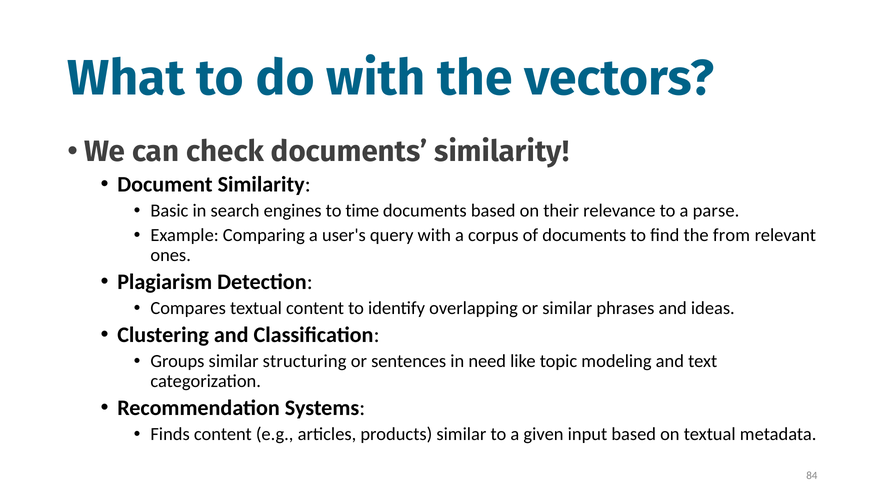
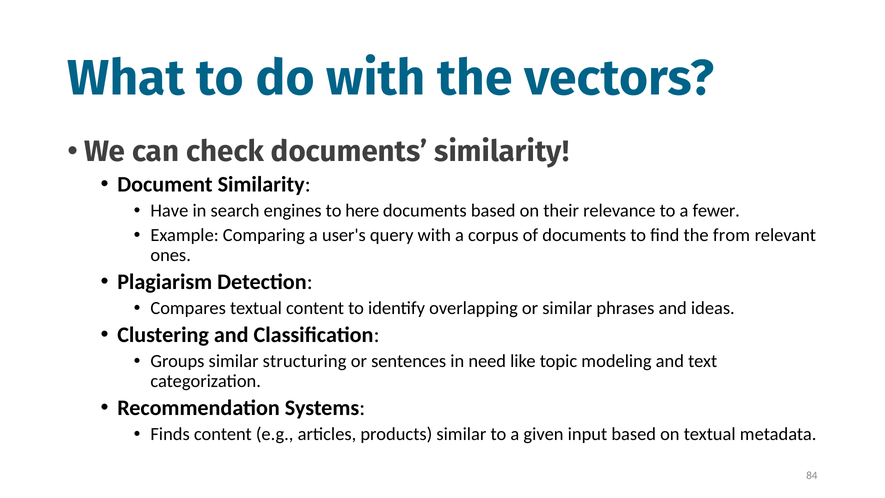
Basic: Basic -> Have
time: time -> here
parse: parse -> fewer
